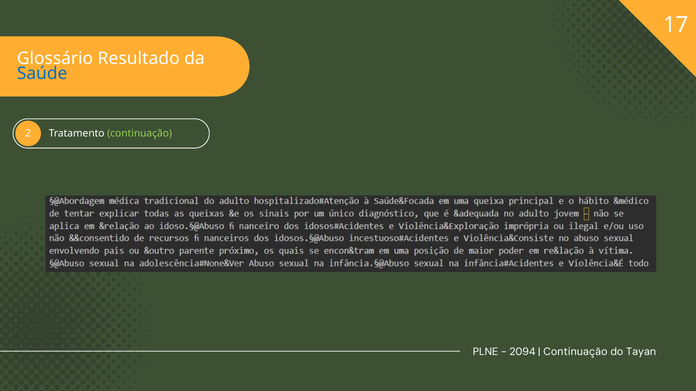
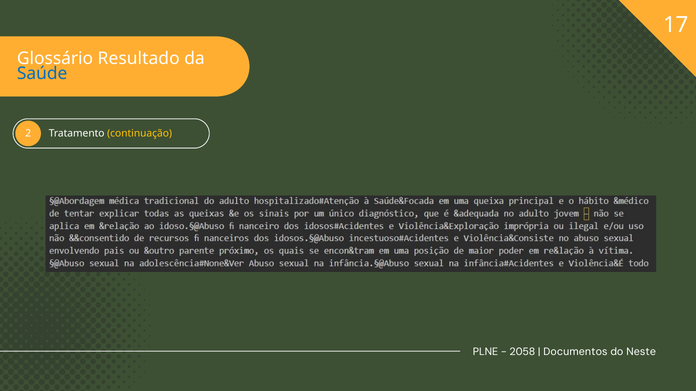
continuação at (140, 134) colour: light green -> yellow
2094: 2094 -> 2058
Continuação at (575, 352): Continuação -> Documentos
Tayan: Tayan -> Neste
